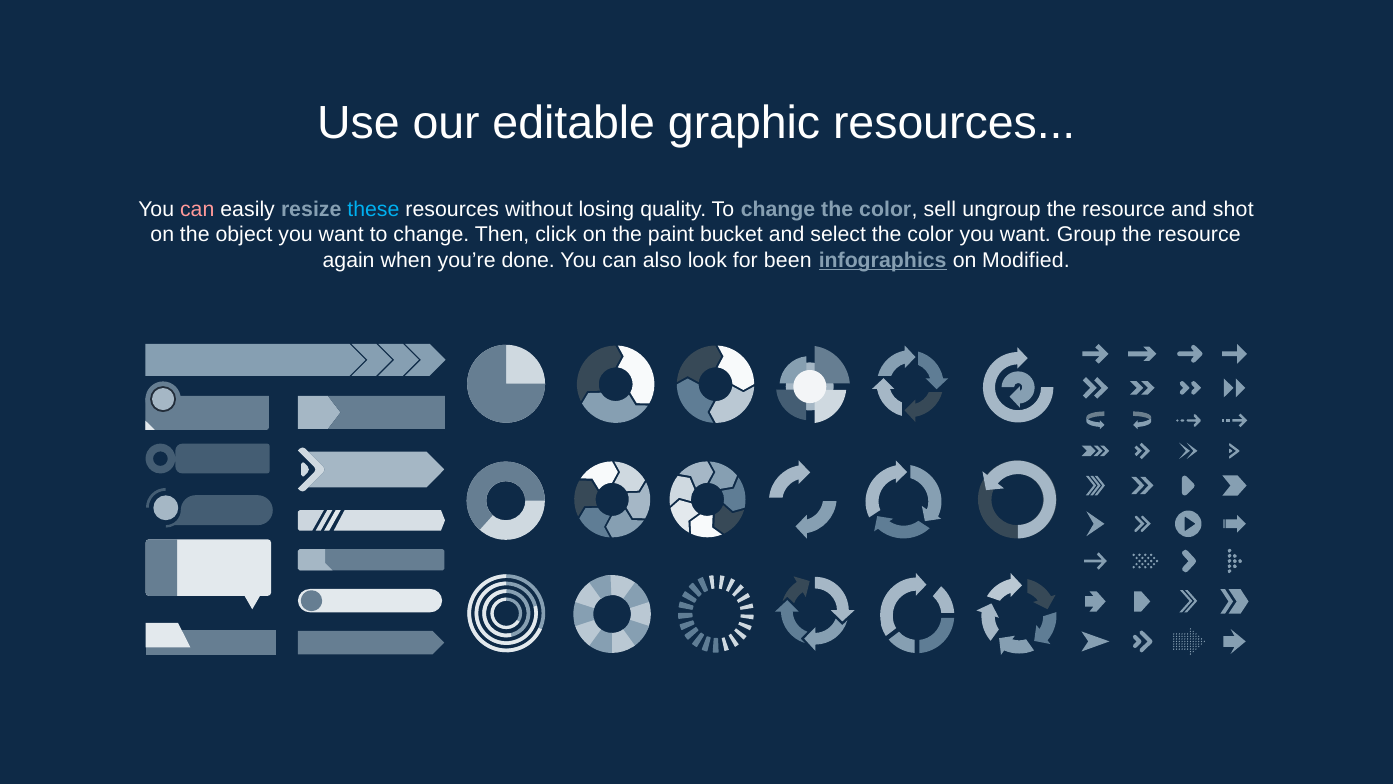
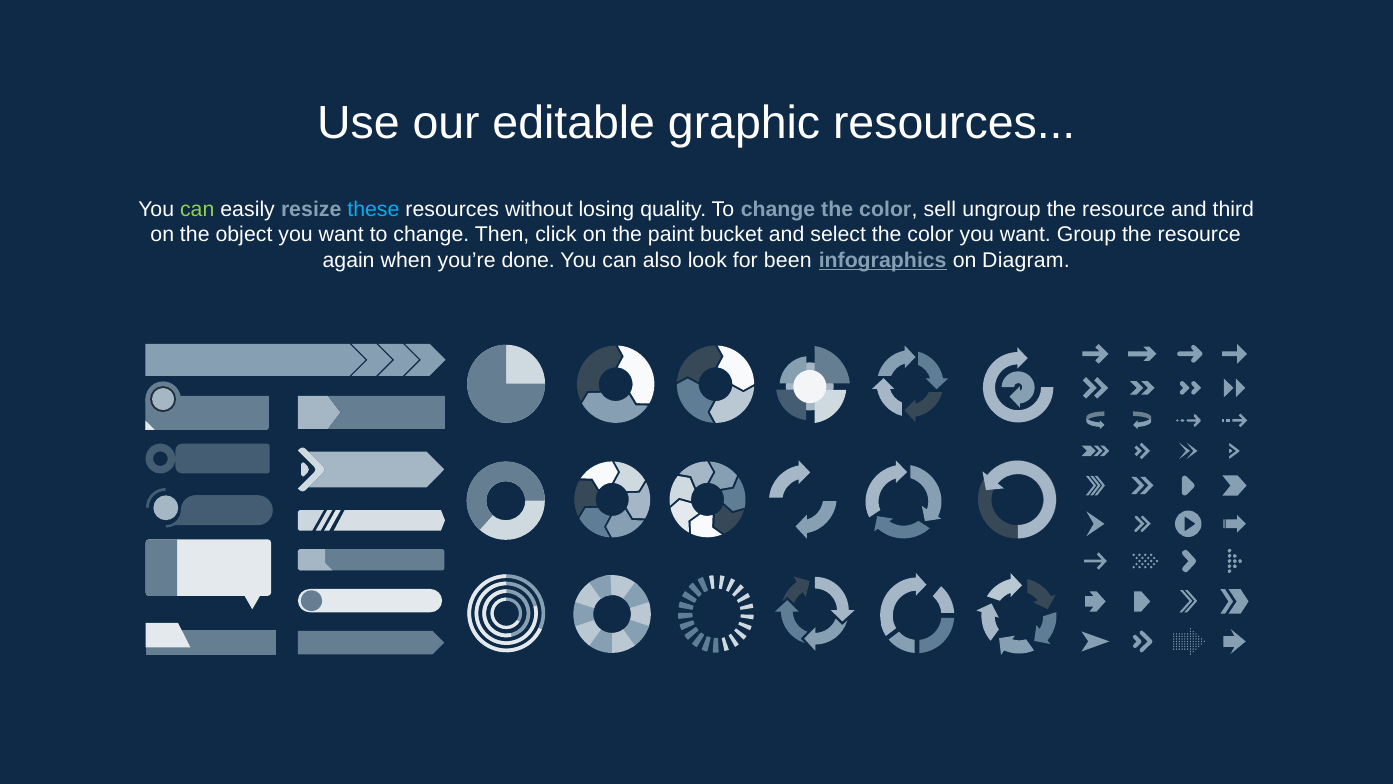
can at (197, 209) colour: pink -> light green
shot: shot -> third
Modified: Modified -> Diagram
